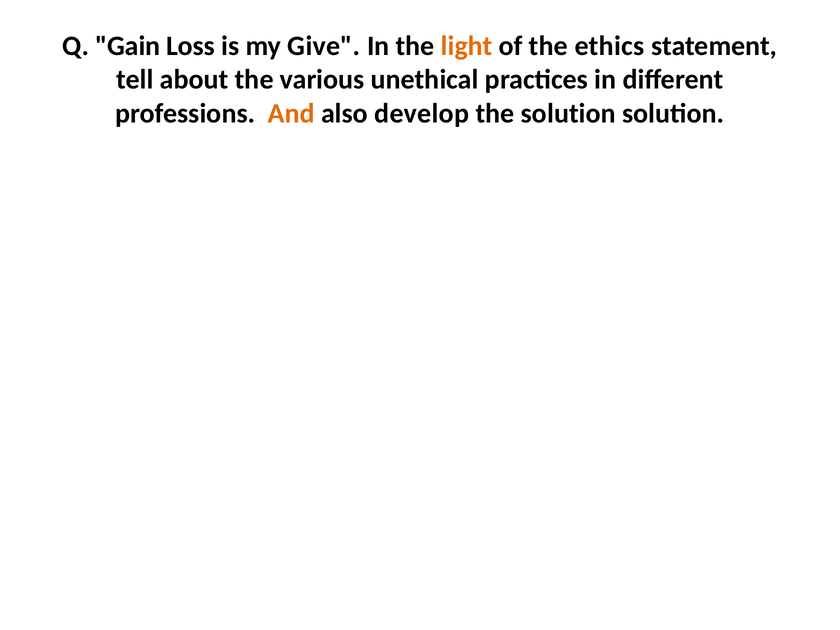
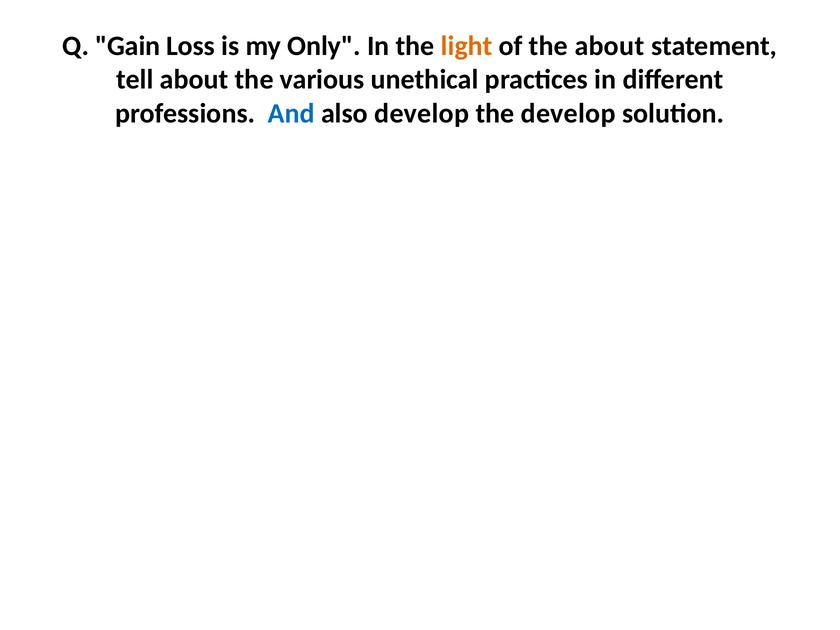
Give: Give -> Only
the ethics: ethics -> about
And colour: orange -> blue
the solution: solution -> develop
